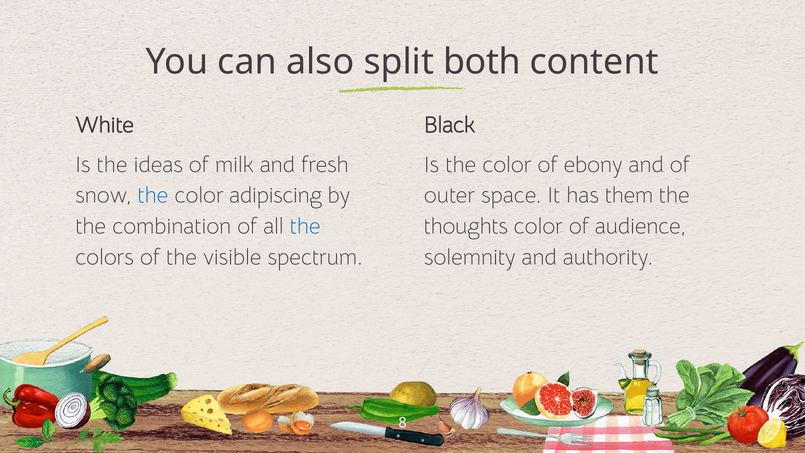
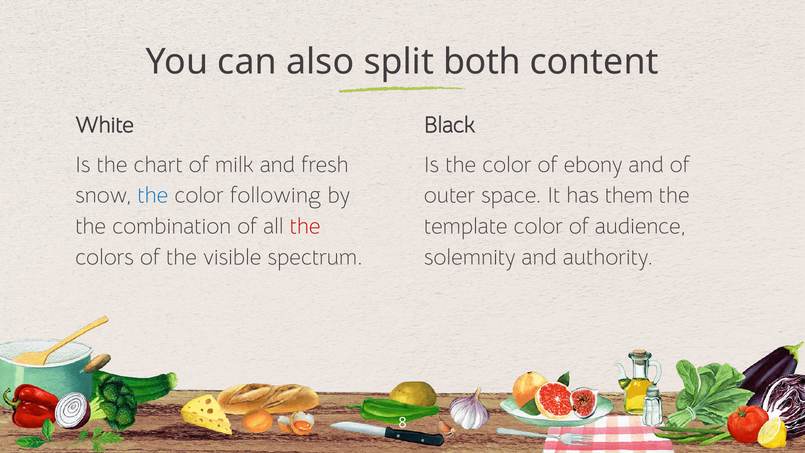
ideas: ideas -> chart
adipiscing: adipiscing -> following
the at (305, 226) colour: blue -> red
thoughts: thoughts -> template
